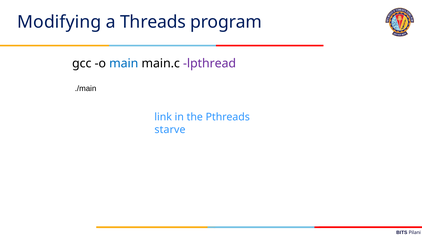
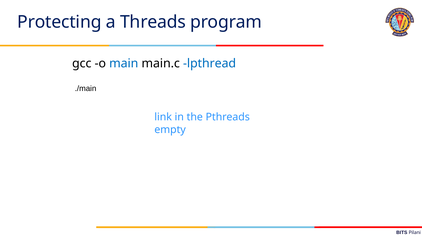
Modifying: Modifying -> Protecting
lpthread colour: purple -> blue
starve: starve -> empty
